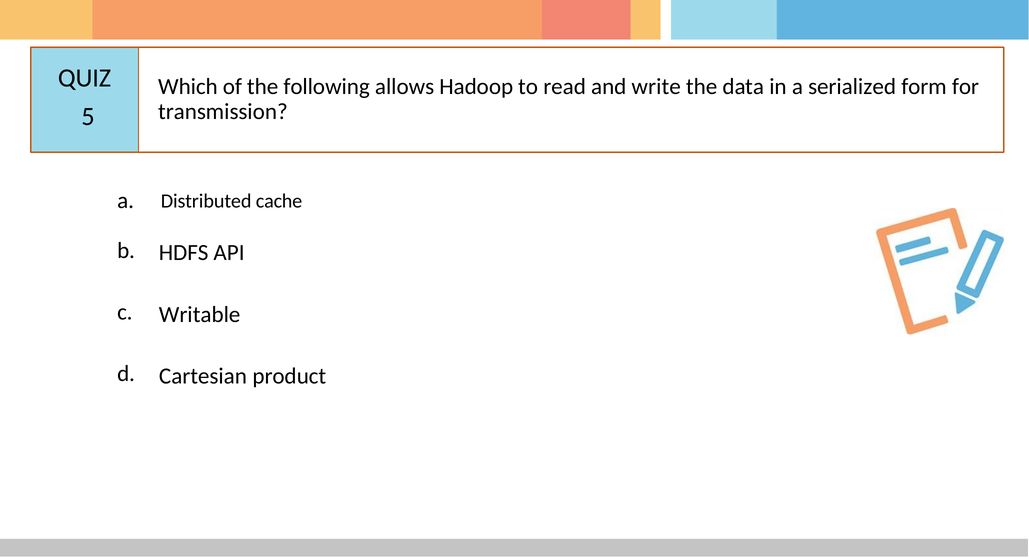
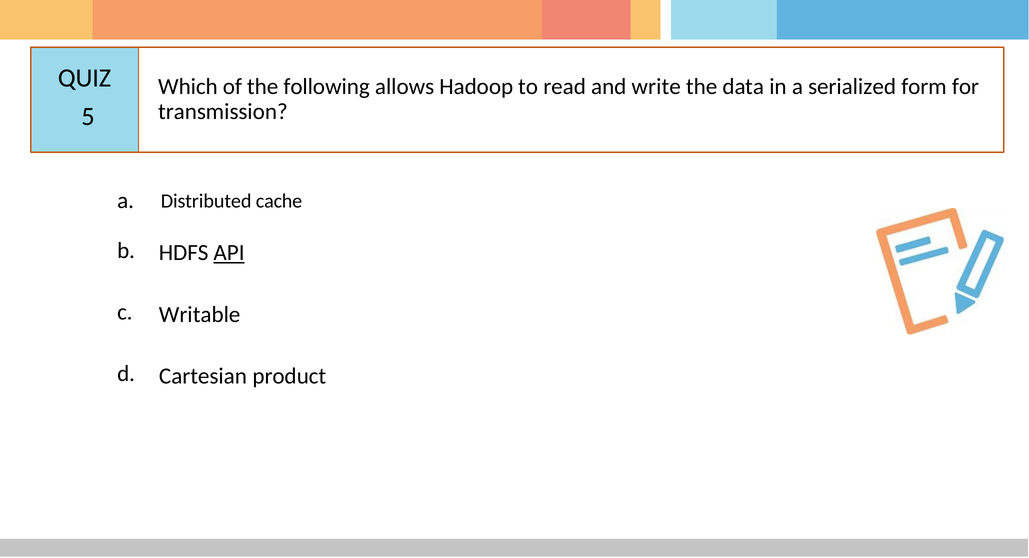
API underline: none -> present
